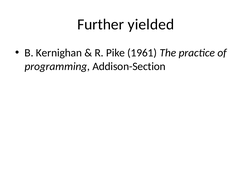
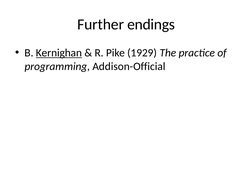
yielded: yielded -> endings
Kernighan underline: none -> present
1961: 1961 -> 1929
Addison-Section: Addison-Section -> Addison-Official
